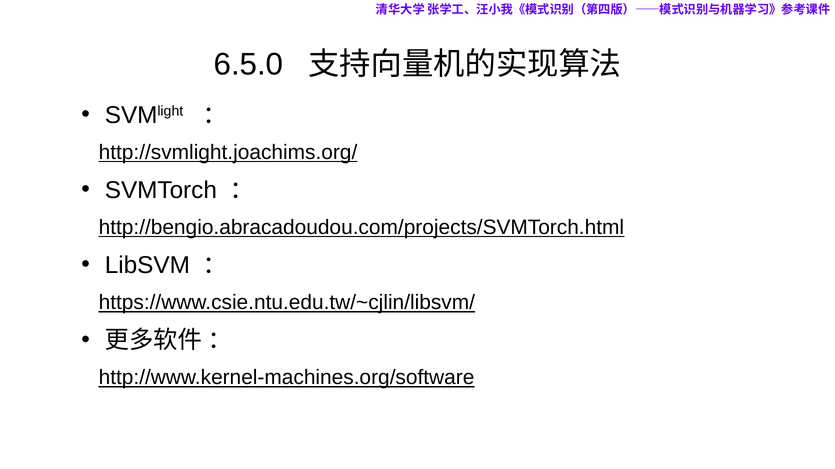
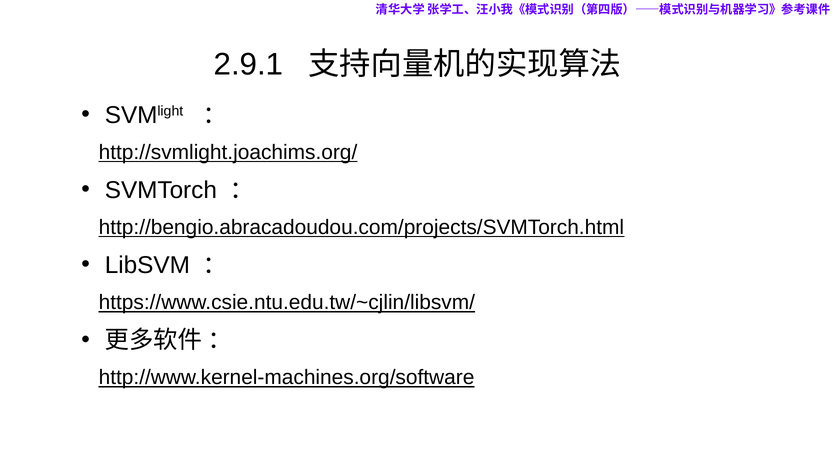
6.5.0: 6.5.0 -> 2.9.1
